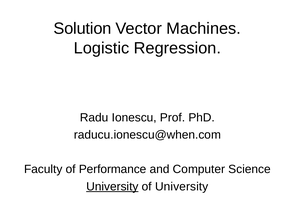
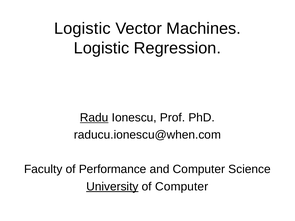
Solution at (82, 29): Solution -> Logistic
Radu underline: none -> present
of University: University -> Computer
